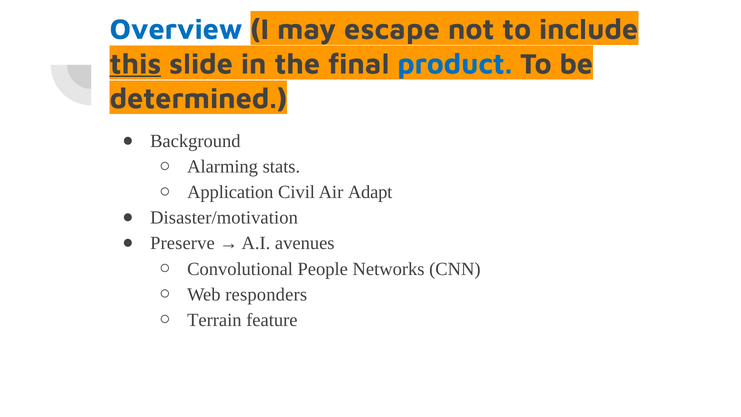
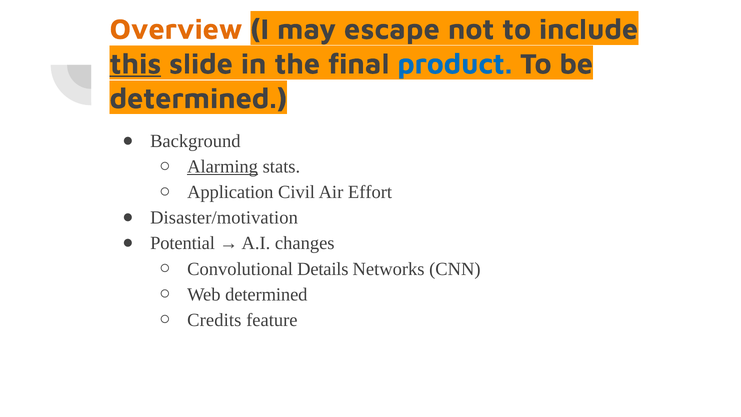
Overview colour: blue -> orange
Alarming underline: none -> present
Adapt: Adapt -> Effort
Preserve: Preserve -> Potential
avenues: avenues -> changes
People: People -> Details
Web responders: responders -> determined
Terrain: Terrain -> Credits
